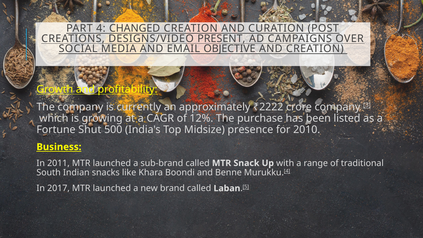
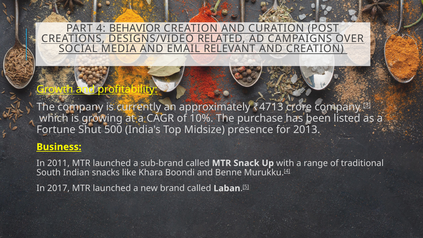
CHANGED: CHANGED -> BEHAVIOR
PRESENT: PRESENT -> RELATED
OBJECTIVE: OBJECTIVE -> RELEVANT
₹2222: ₹2222 -> ₹4713
12%: 12% -> 10%
2010: 2010 -> 2013
